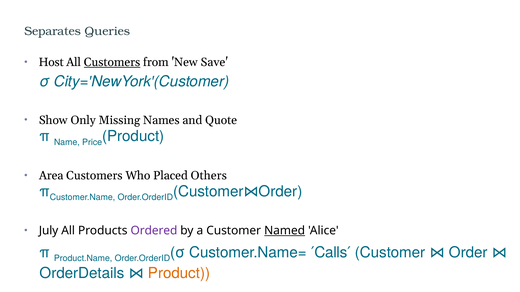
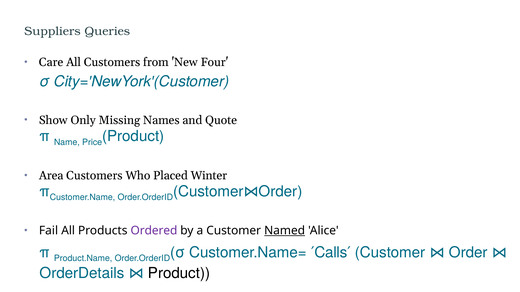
Separates: Separates -> Suppliers
Host: Host -> Care
Customers at (112, 62) underline: present -> none
Save: Save -> Four
Others: Others -> Winter
July: July -> Fail
Product at (179, 273) colour: orange -> black
